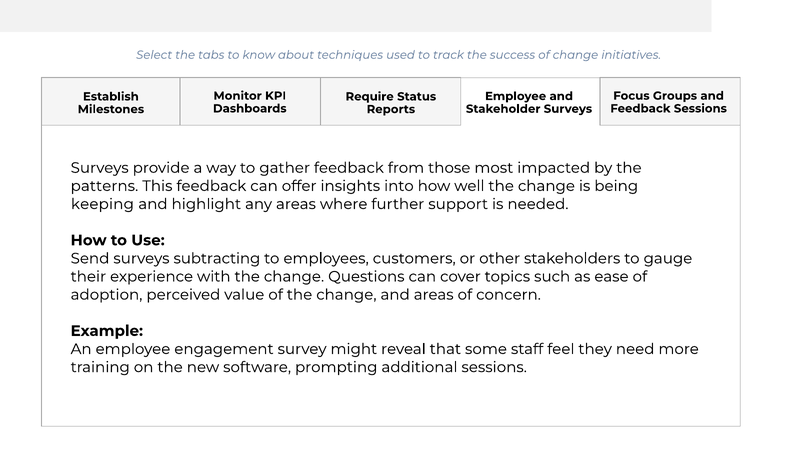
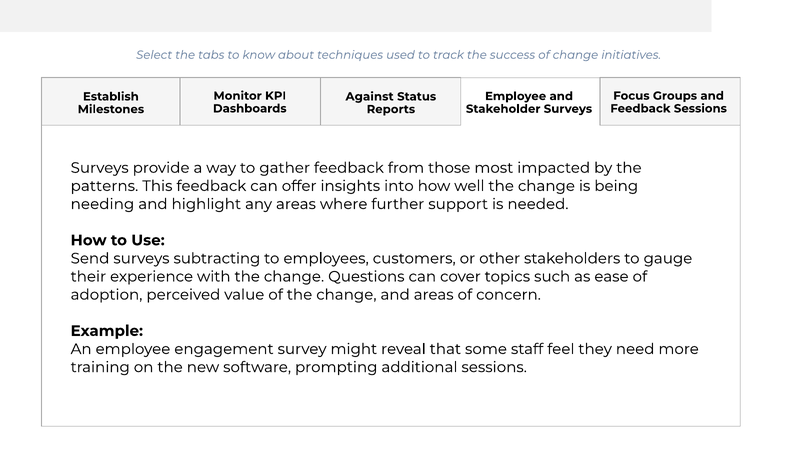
Require: Require -> Against
keeping: keeping -> needing
